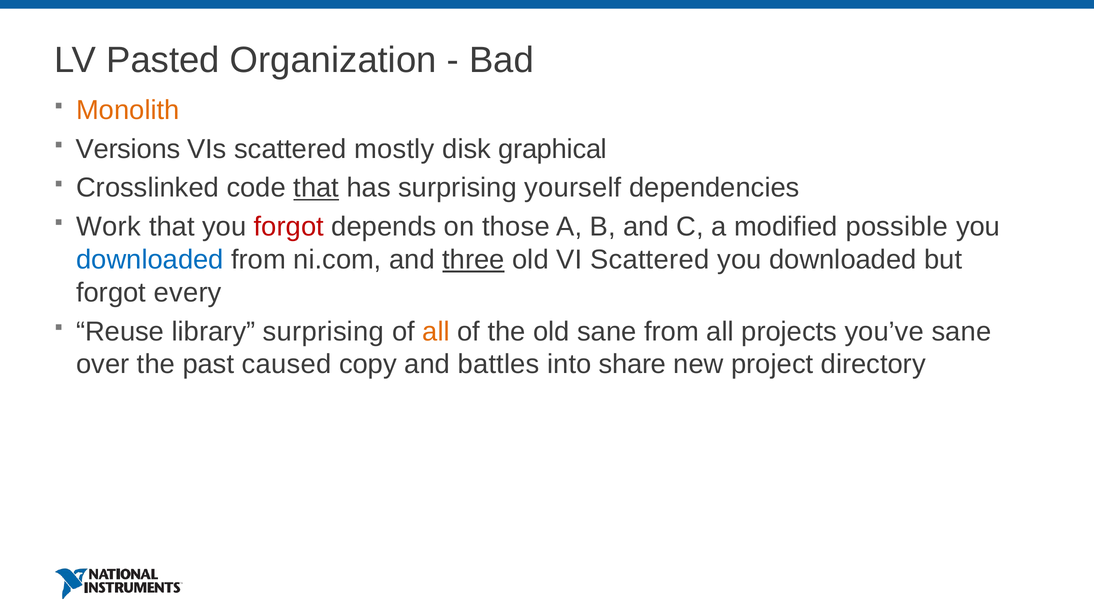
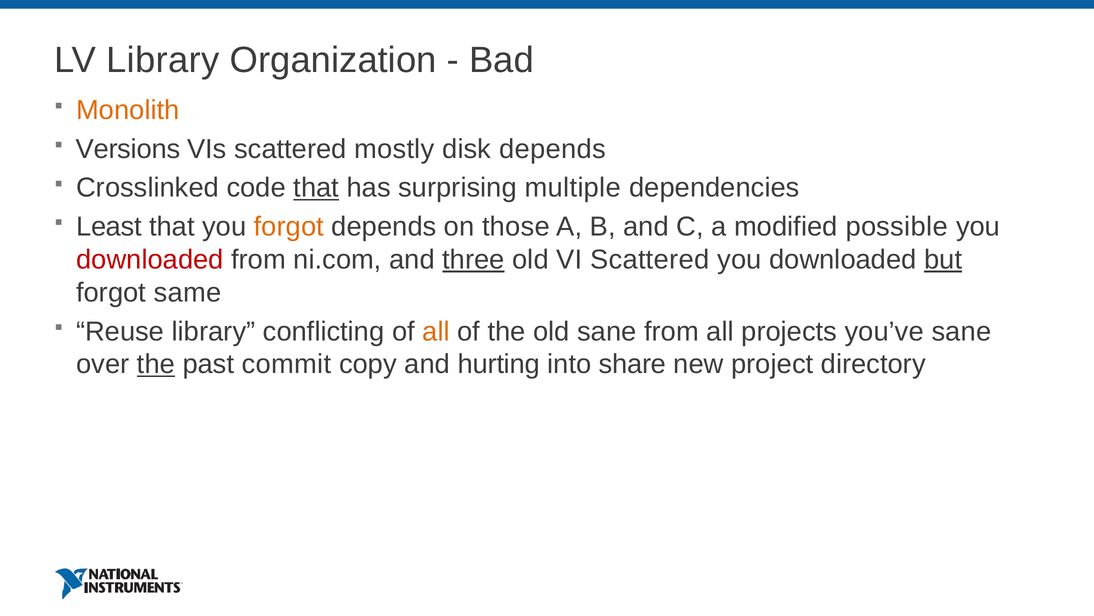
LV Pasted: Pasted -> Library
disk graphical: graphical -> depends
yourself: yourself -> multiple
Work: Work -> Least
forgot at (289, 227) colour: red -> orange
downloaded at (150, 259) colour: blue -> red
but underline: none -> present
every: every -> same
library surprising: surprising -> conflicting
the at (156, 364) underline: none -> present
caused: caused -> commit
battles: battles -> hurting
